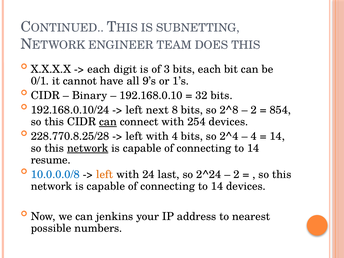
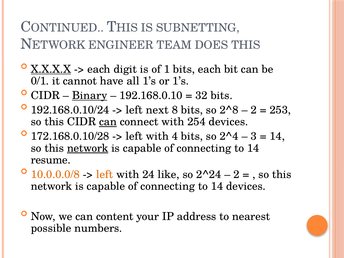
X.X.X.X underline: none -> present
3: 3 -> 1
all 9’s: 9’s -> 1’s
Binary underline: none -> present
854: 854 -> 253
228.770.8.25/28: 228.770.8.25/28 -> 172.168.0.10/28
4 at (254, 136): 4 -> 3
10.0.0.0/8 colour: blue -> orange
last: last -> like
jenkins: jenkins -> content
